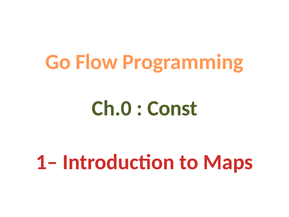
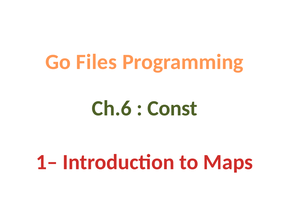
Flow: Flow -> Files
Ch.0: Ch.0 -> Ch.6
